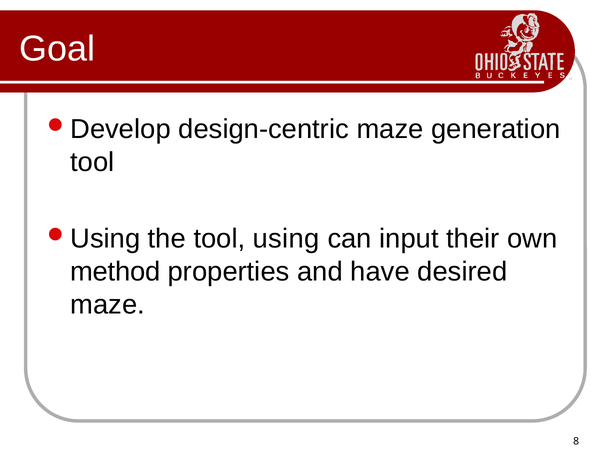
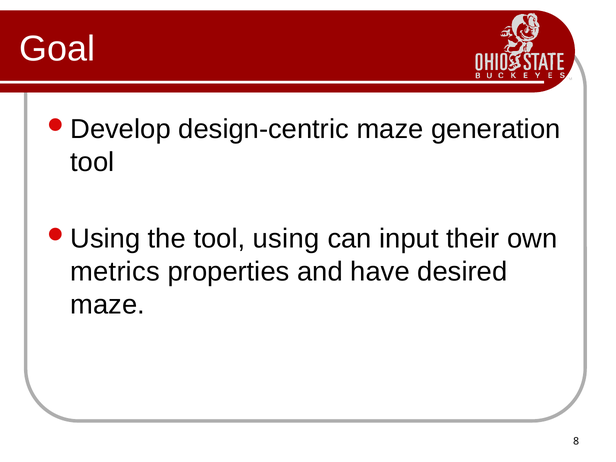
method: method -> metrics
